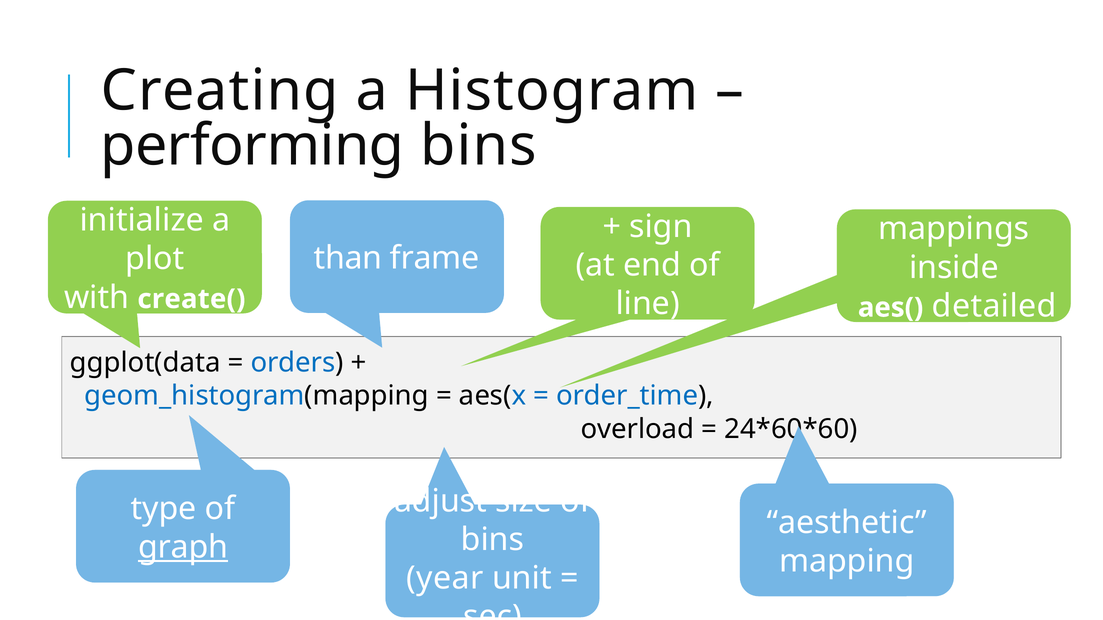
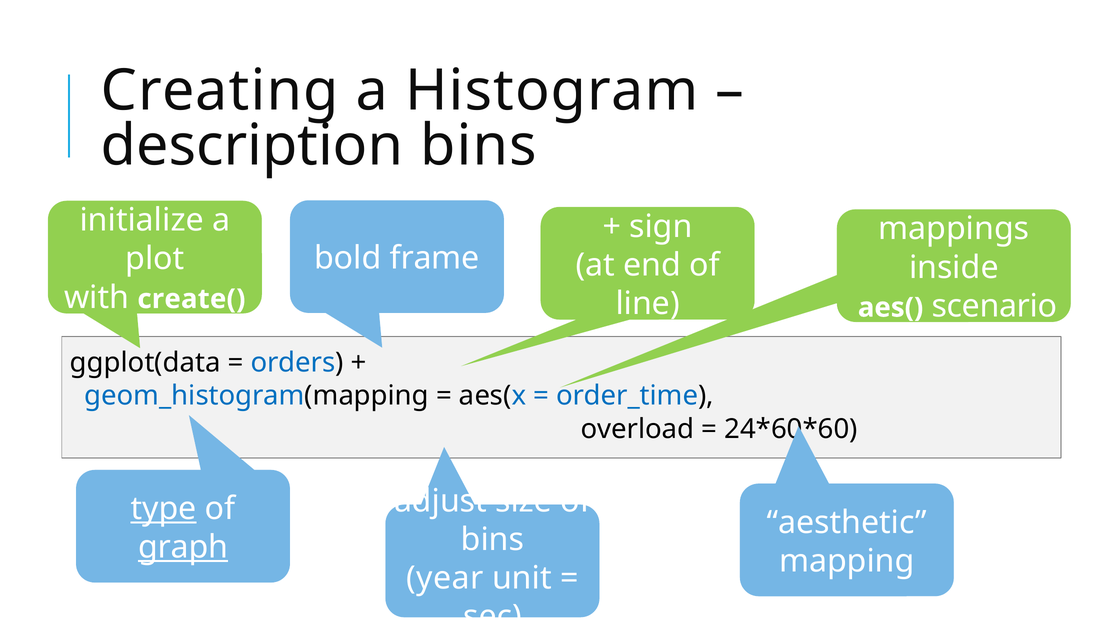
performing: performing -> description
than: than -> bold
detailed: detailed -> scenario
type underline: none -> present
